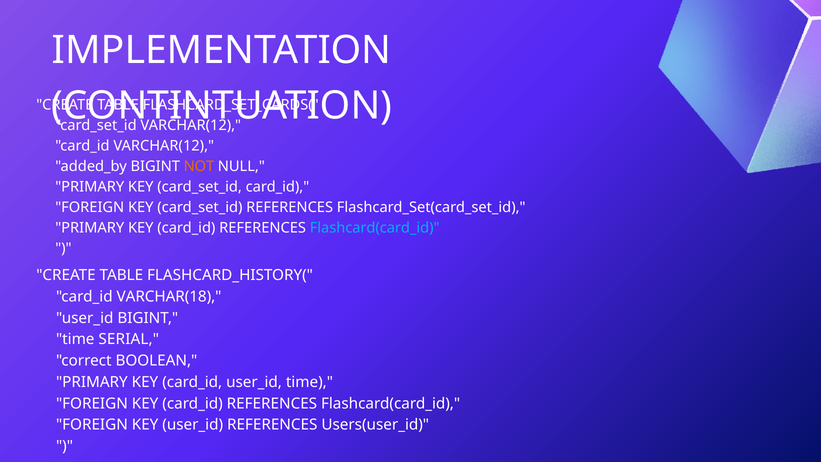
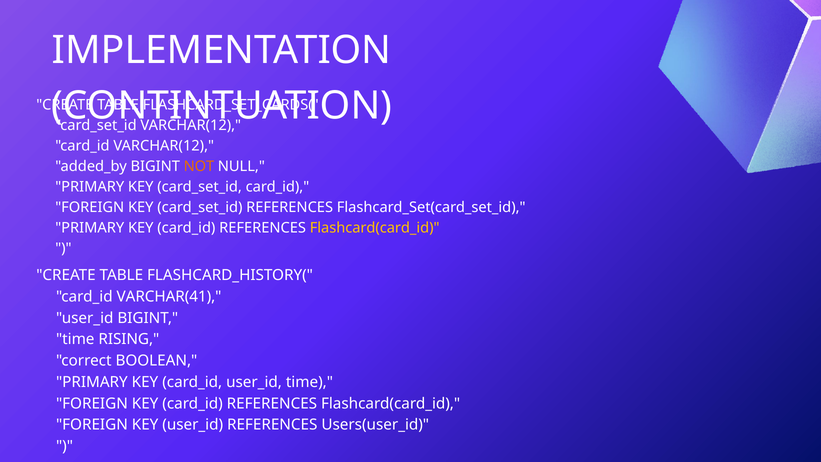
Flashcard(card_id at (375, 228) colour: light blue -> yellow
VARCHAR(18: VARCHAR(18 -> VARCHAR(41
SERIAL: SERIAL -> RISING
